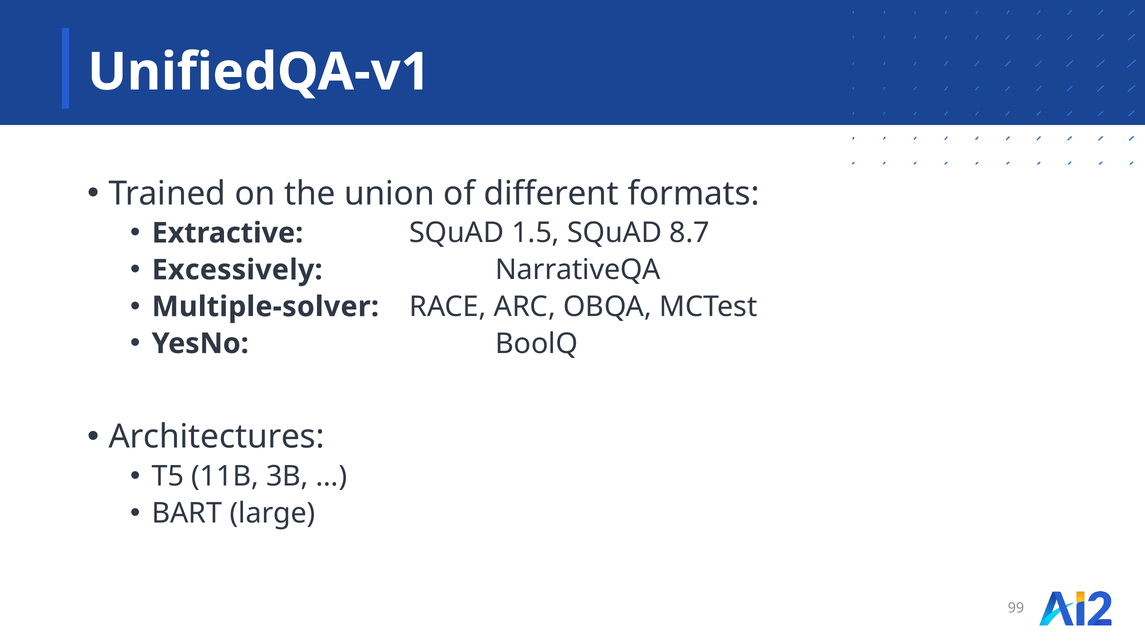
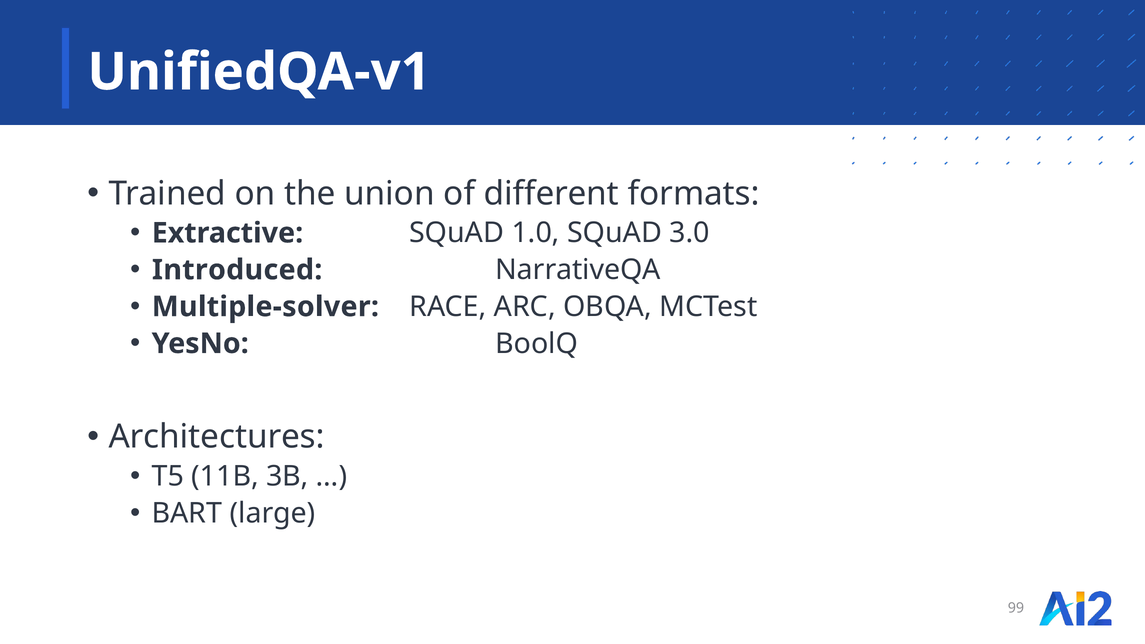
1.5: 1.5 -> 1.0
8.7: 8.7 -> 3.0
Excessively: Excessively -> Introduced
